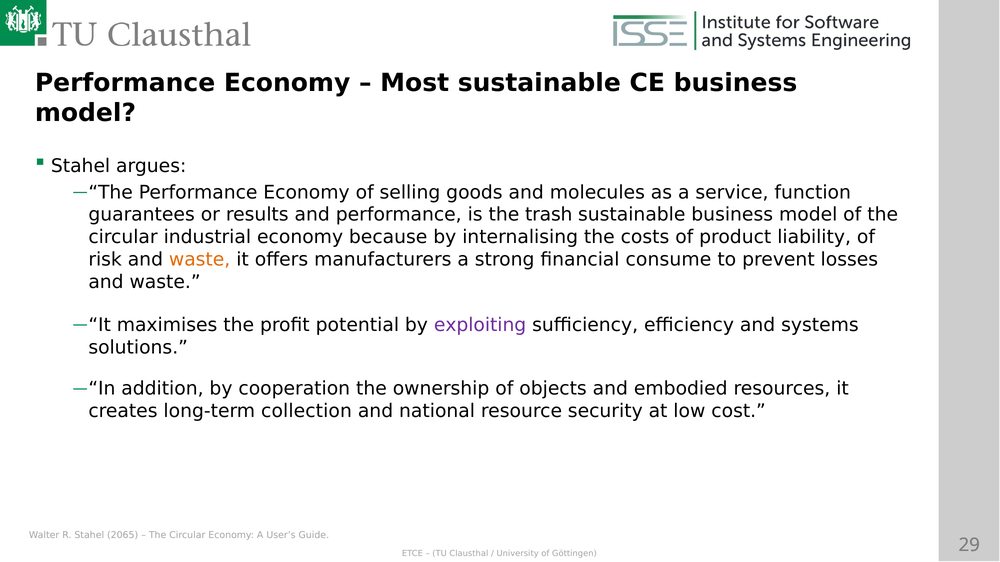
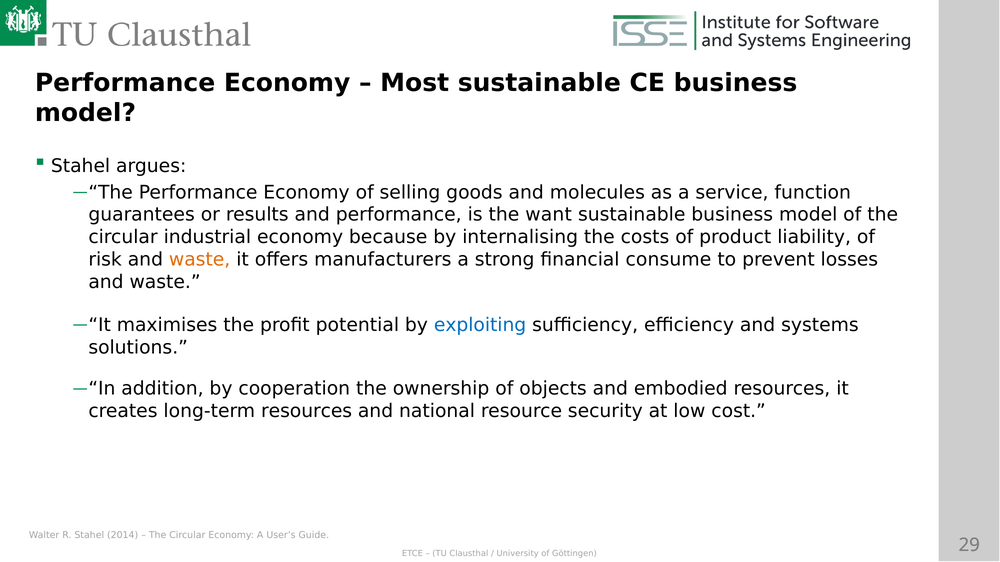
trash: trash -> want
exploiting colour: purple -> blue
long-term collection: collection -> resources
2065: 2065 -> 2014
